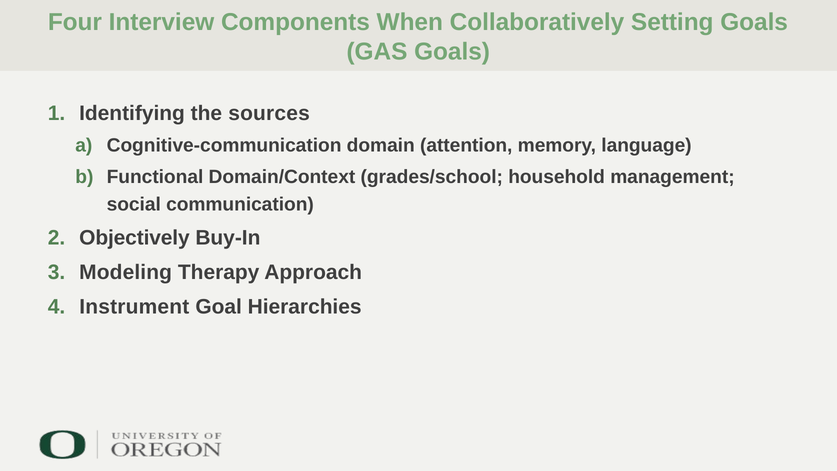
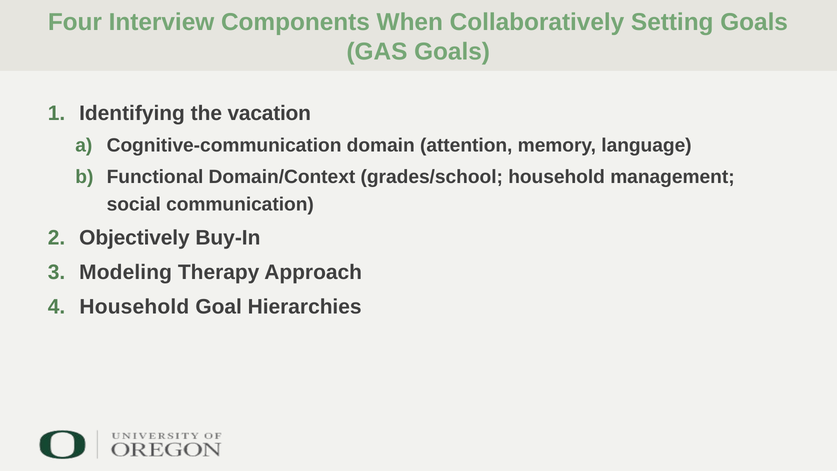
sources: sources -> vacation
Instrument at (134, 307): Instrument -> Household
